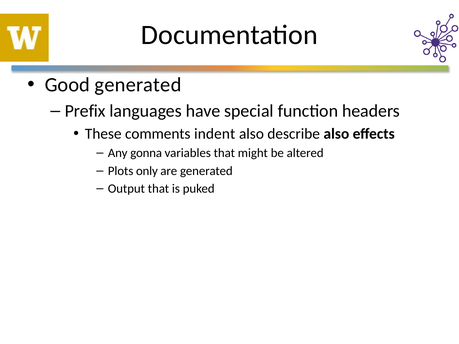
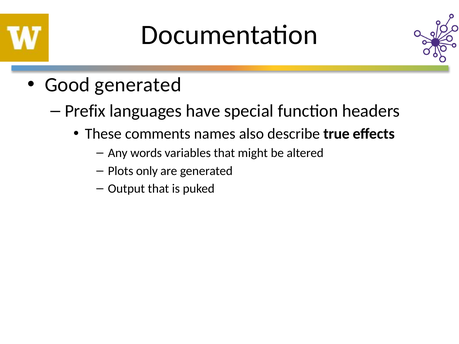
indent: indent -> names
describe also: also -> true
gonna: gonna -> words
